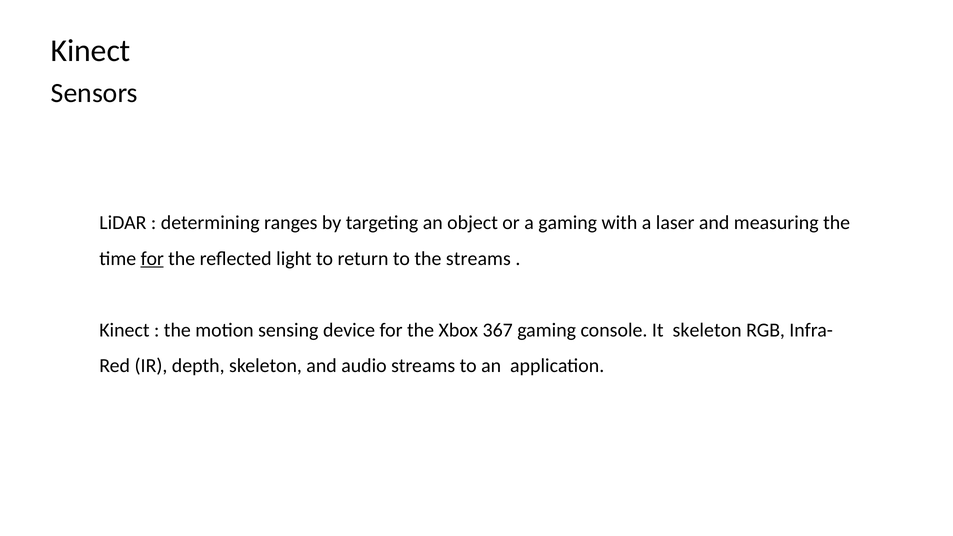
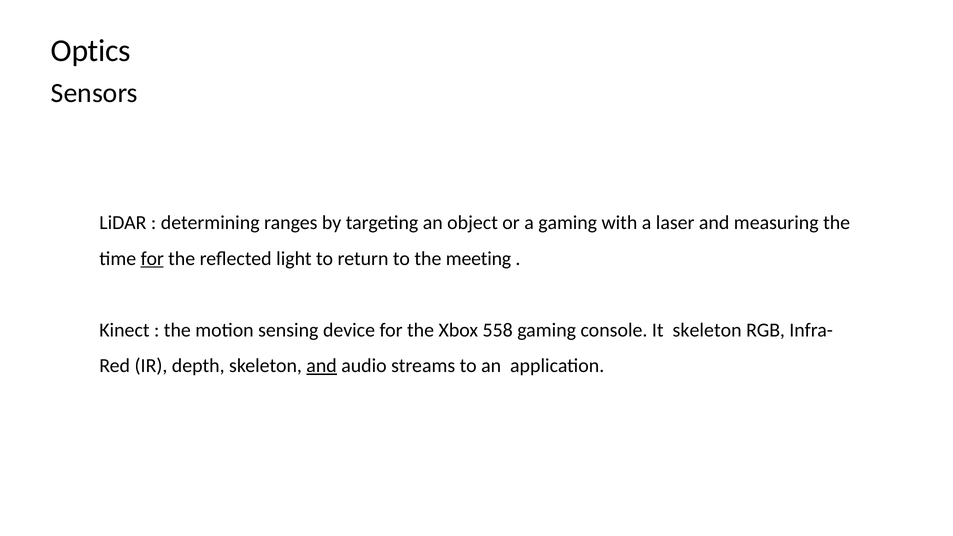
Kinect at (91, 51): Kinect -> Optics
the streams: streams -> meeting
367: 367 -> 558
and at (322, 366) underline: none -> present
